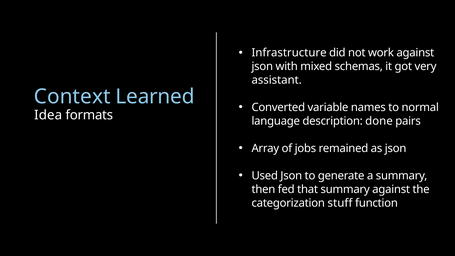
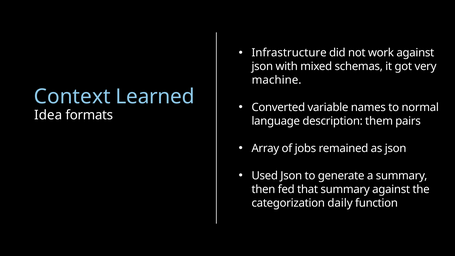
assistant: assistant -> machine
done: done -> them
stuff: stuff -> daily
